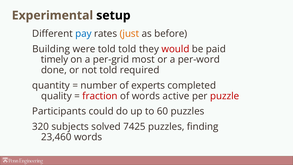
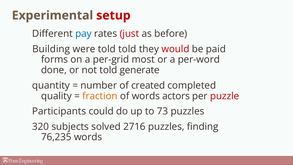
setup colour: black -> red
just colour: orange -> red
timely: timely -> forms
required: required -> generate
experts: experts -> created
fraction colour: red -> orange
active: active -> actors
60: 60 -> 73
7425: 7425 -> 2716
23,460: 23,460 -> 76,235
